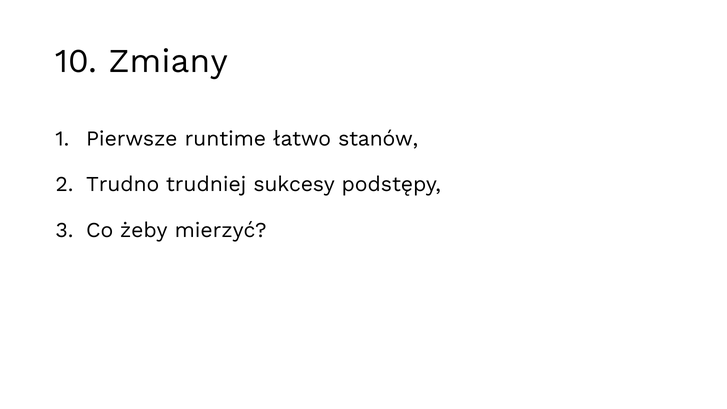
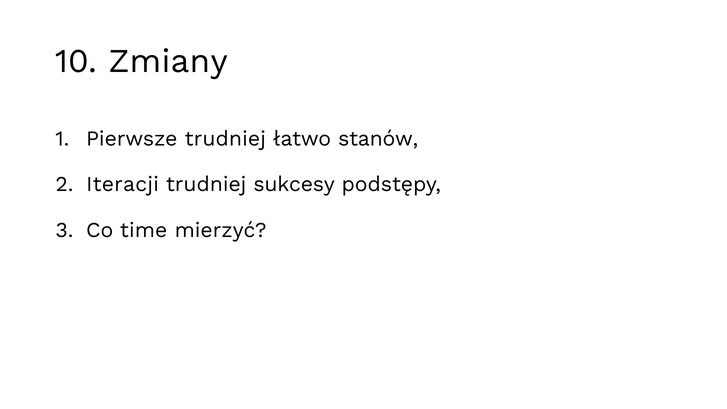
Pierwsze runtime: runtime -> trudniej
Trudno: Trudno -> Iteracji
żeby: żeby -> time
